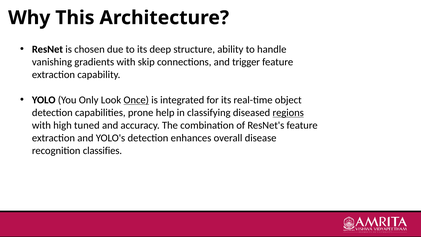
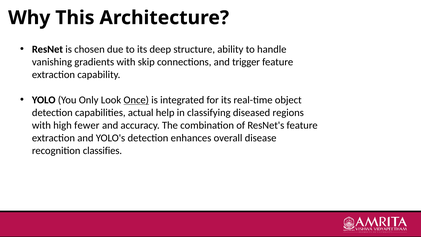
prone: prone -> actual
regions underline: present -> none
tuned: tuned -> fewer
